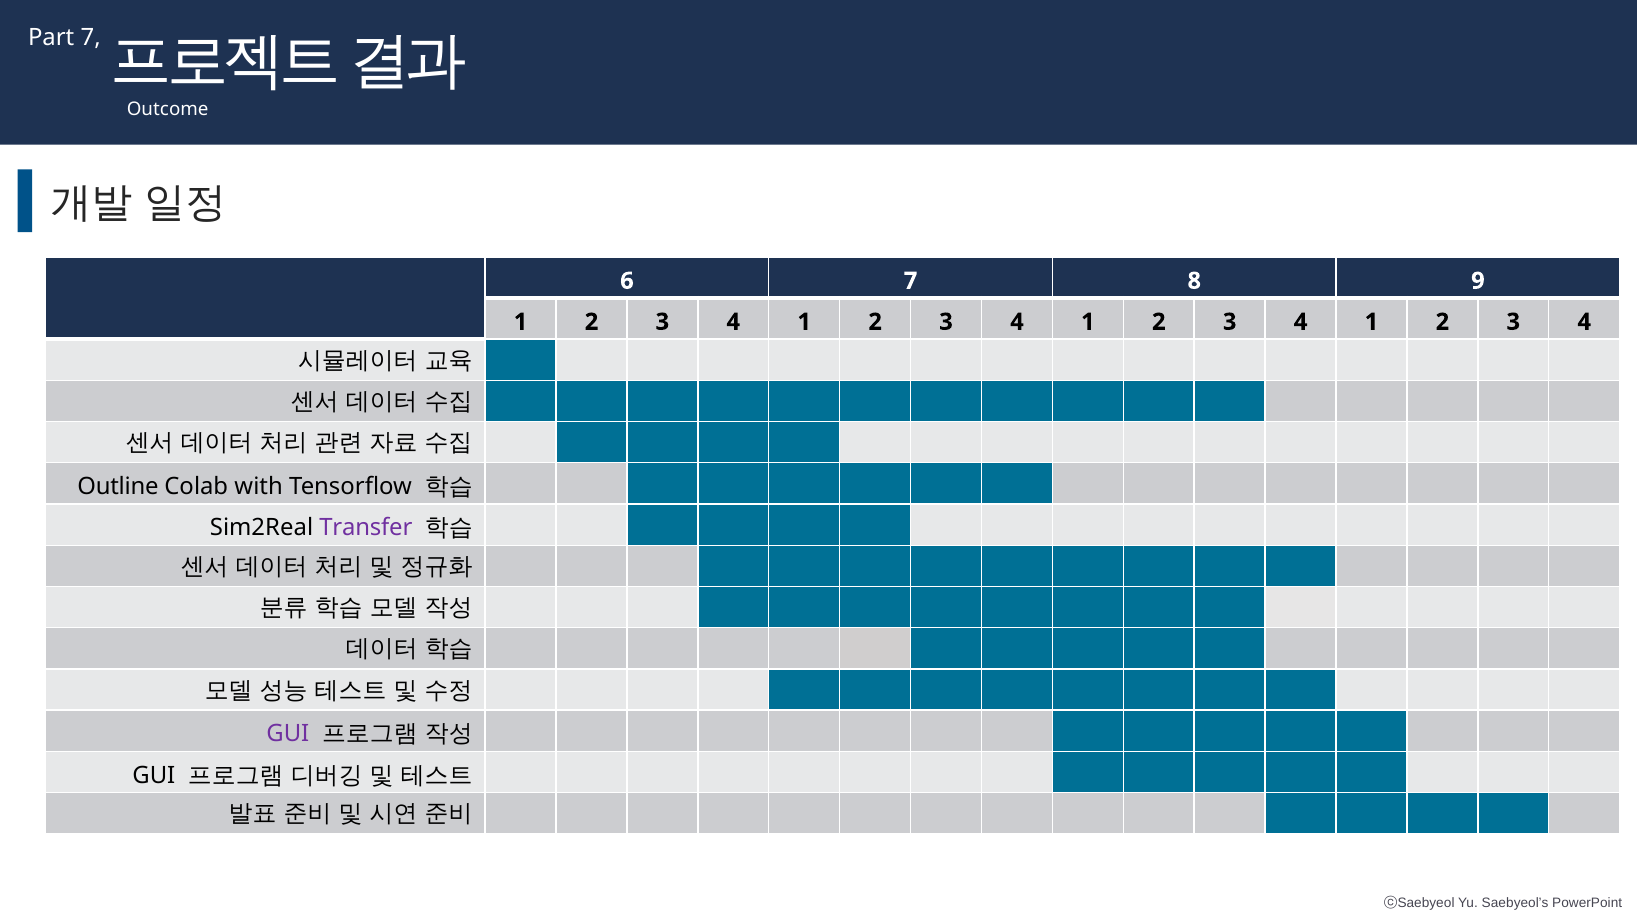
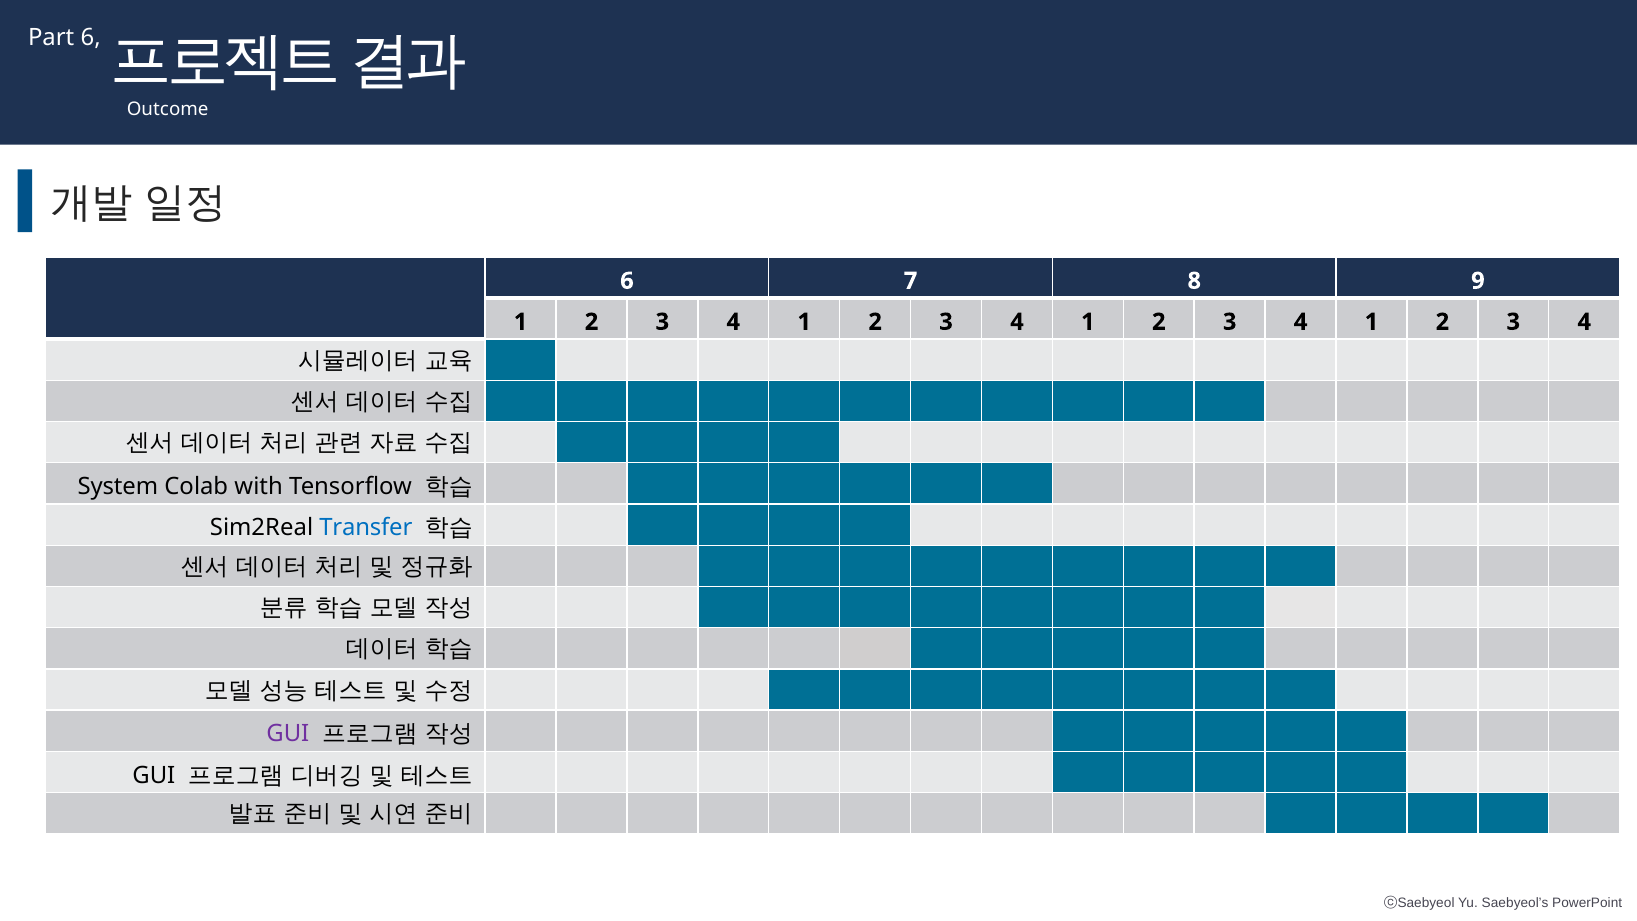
Part 7: 7 -> 6
Outline: Outline -> System
Transfer colour: purple -> blue
